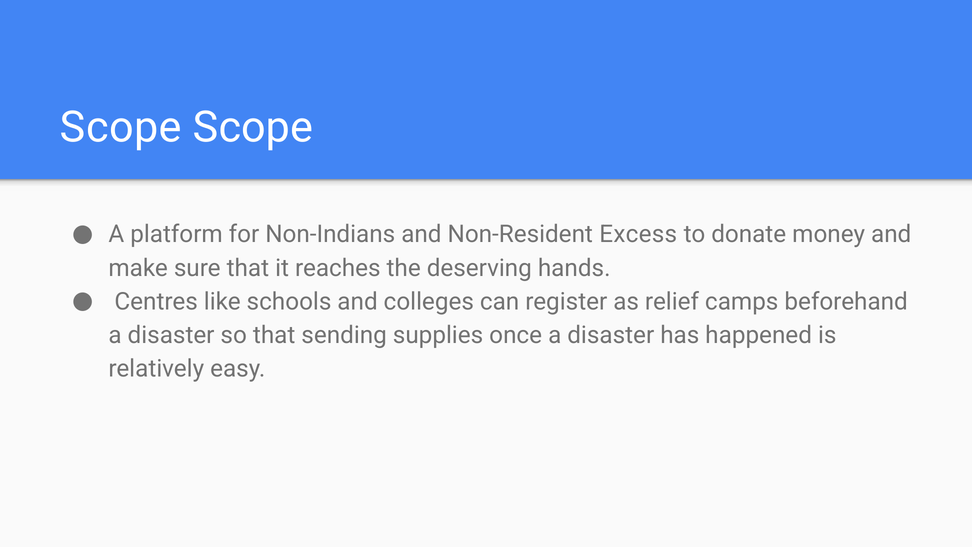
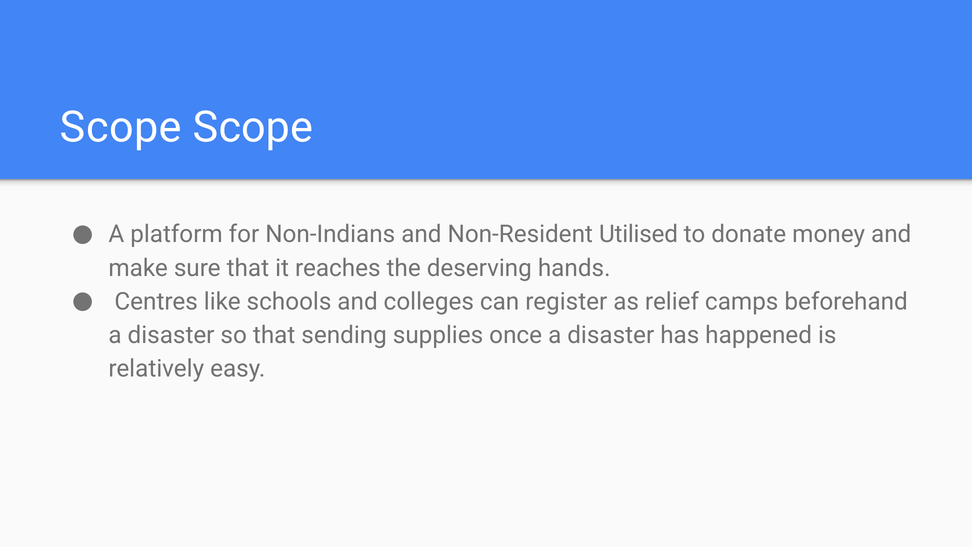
Excess: Excess -> Utilised
